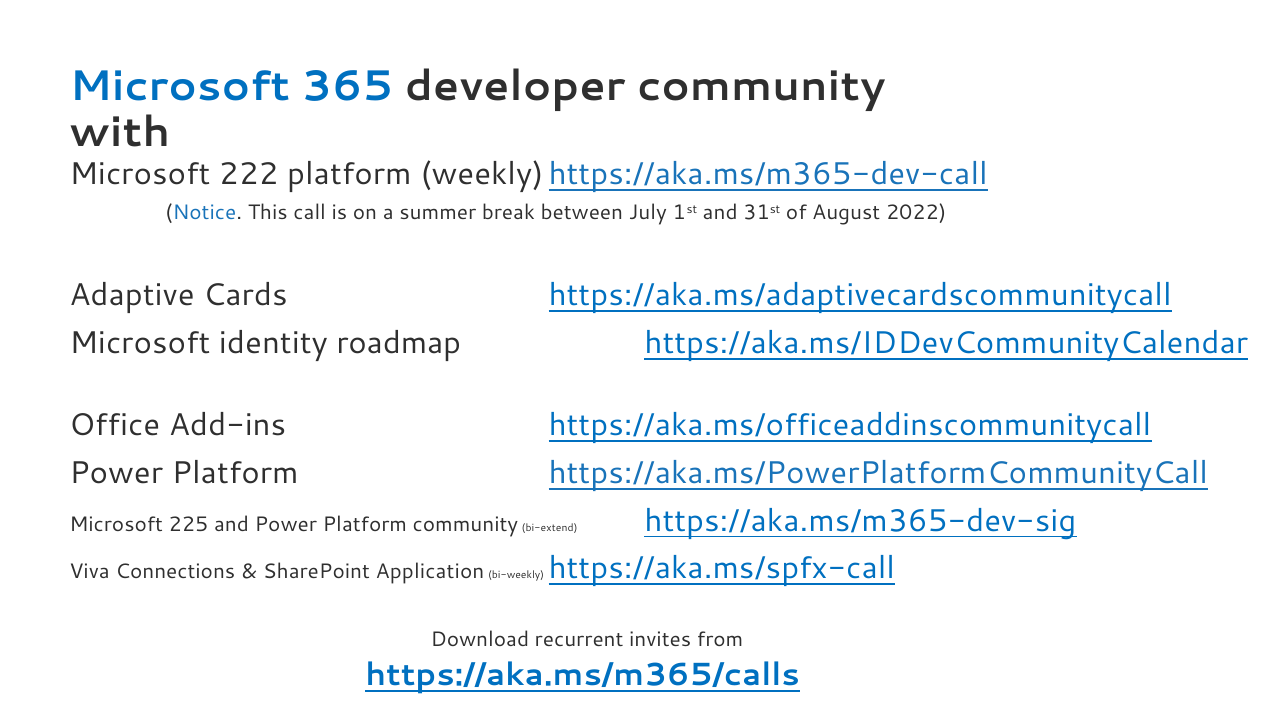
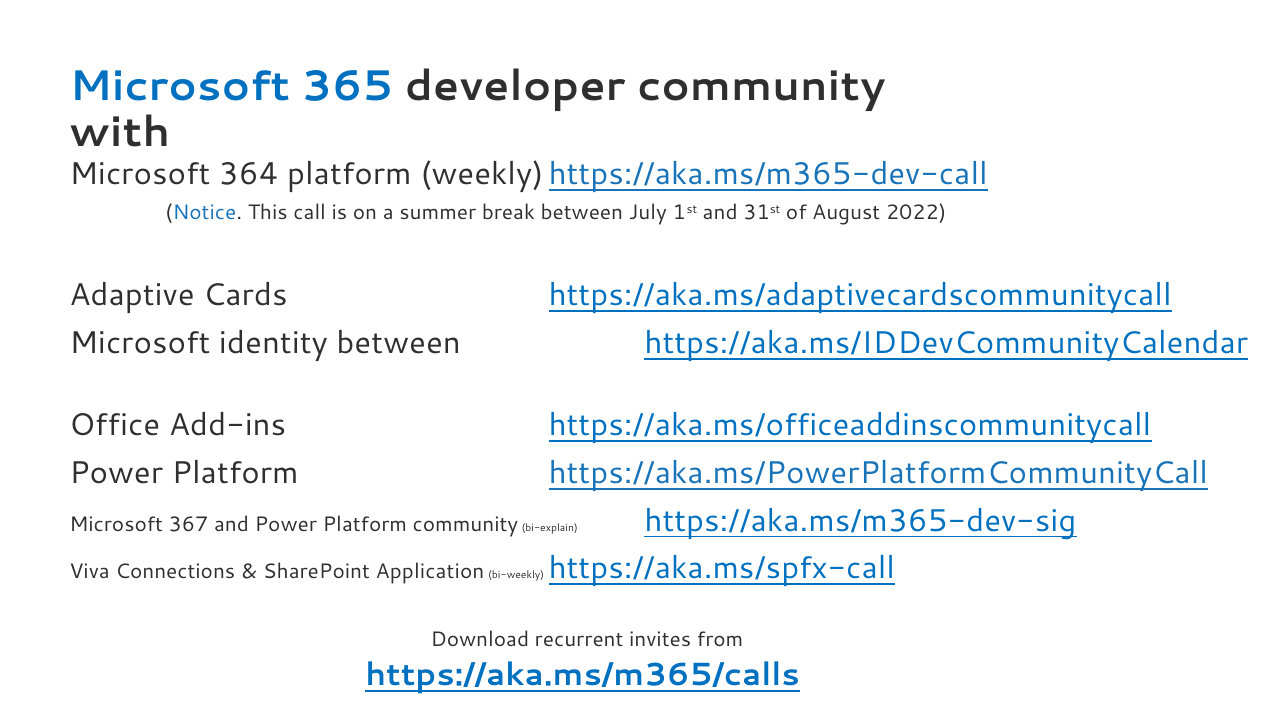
222: 222 -> 364
identity roadmap: roadmap -> between
225: 225 -> 367
bi-extend: bi-extend -> bi-explain
